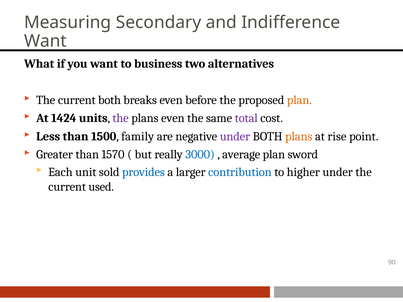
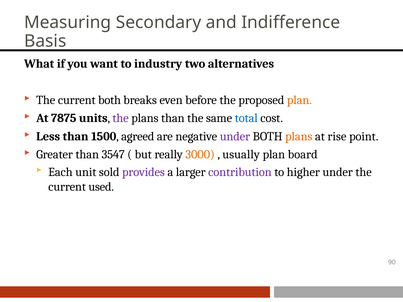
Want at (45, 41): Want -> Basis
business: business -> industry
1424: 1424 -> 7875
plans even: even -> than
total colour: purple -> blue
family: family -> agreed
1570: 1570 -> 3547
3000 colour: blue -> orange
average: average -> usually
sword: sword -> board
provides colour: blue -> purple
contribution colour: blue -> purple
